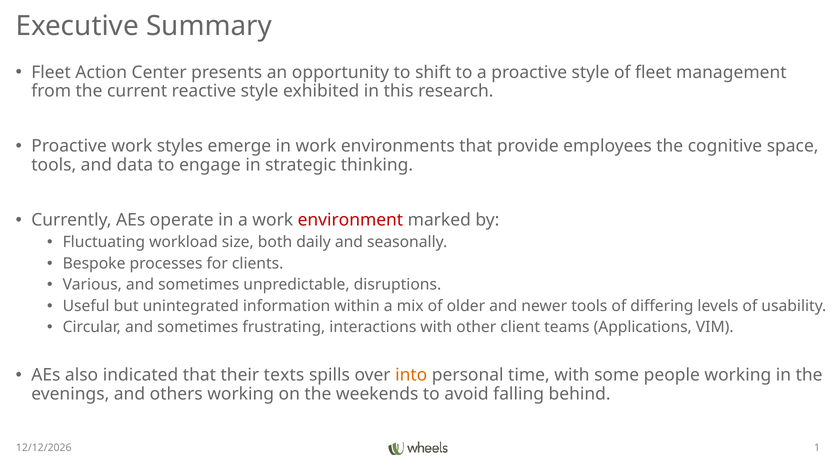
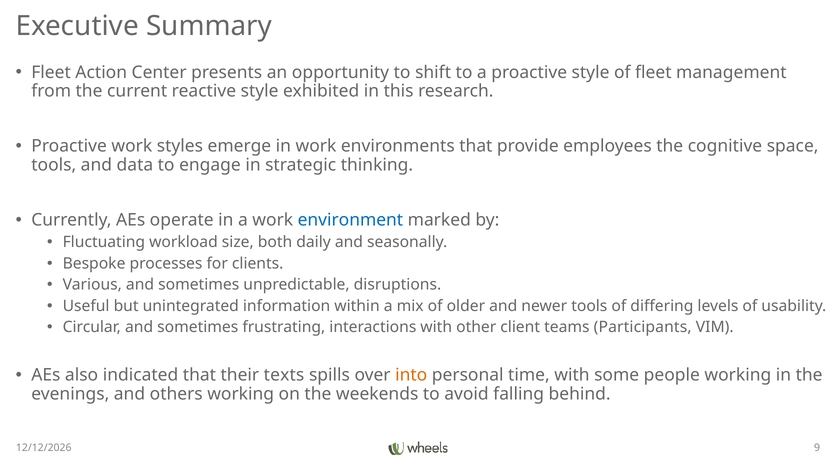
environment colour: red -> blue
Applications: Applications -> Participants
1: 1 -> 9
